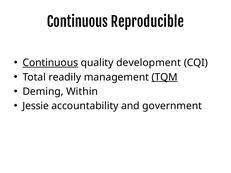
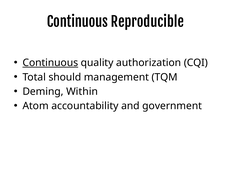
development: development -> authorization
readily: readily -> should
TQM underline: present -> none
Jessie: Jessie -> Atom
